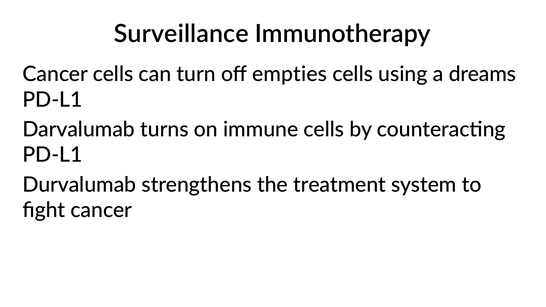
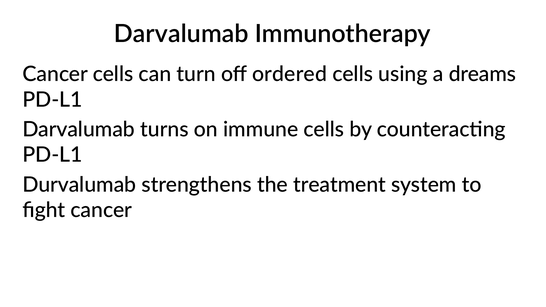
Surveillance at (181, 34): Surveillance -> Darvalumab
empties: empties -> ordered
